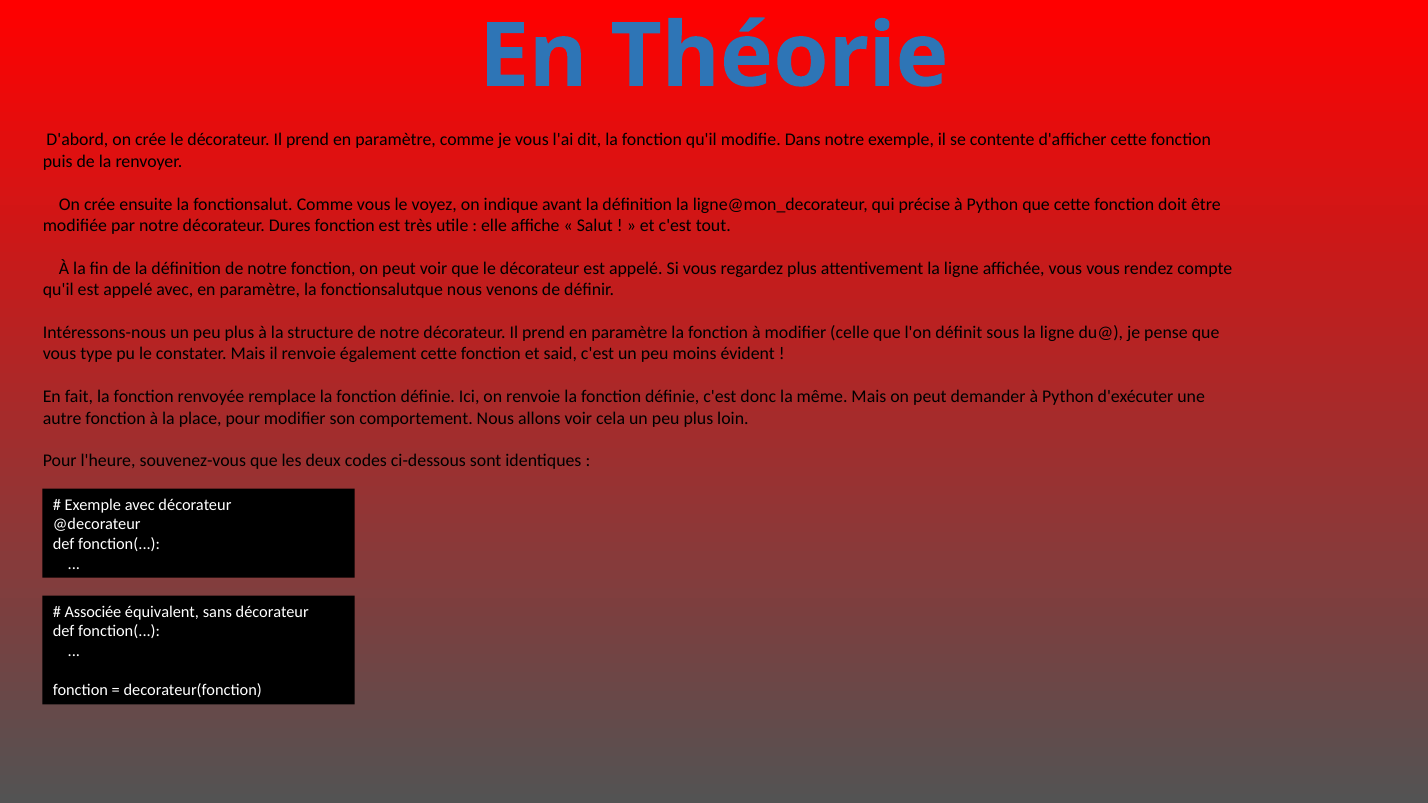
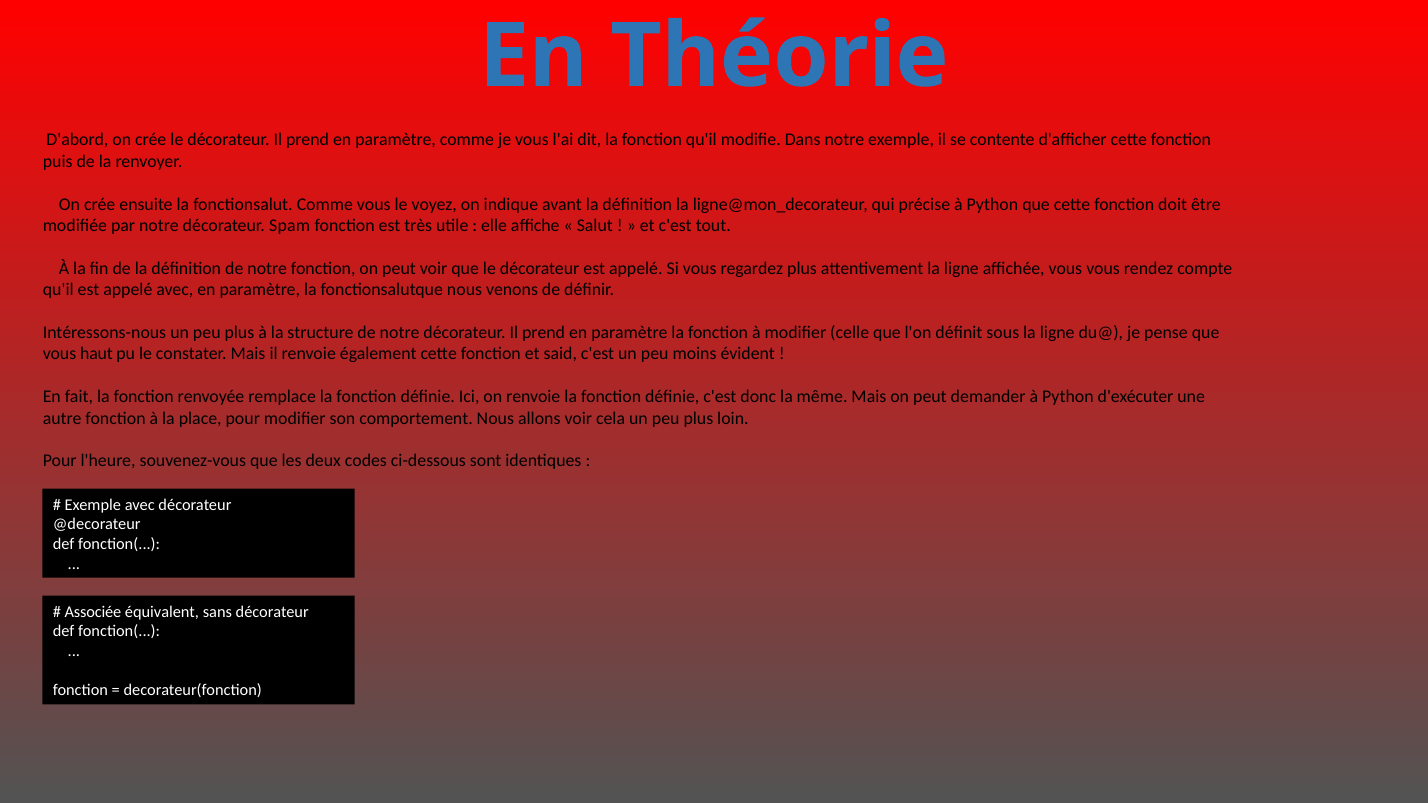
Dures: Dures -> Spam
type: type -> haut
